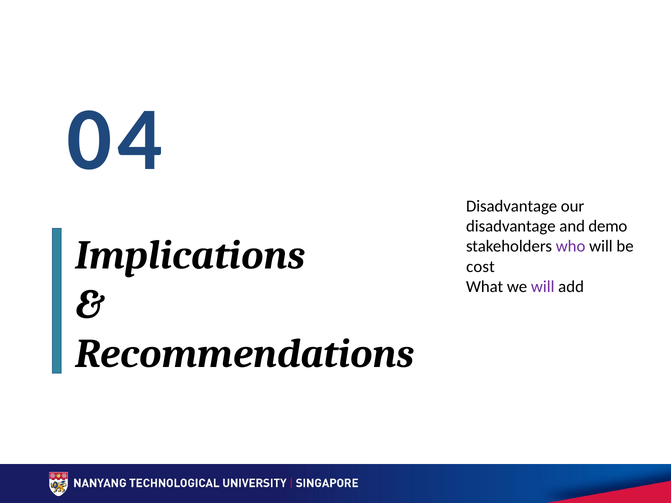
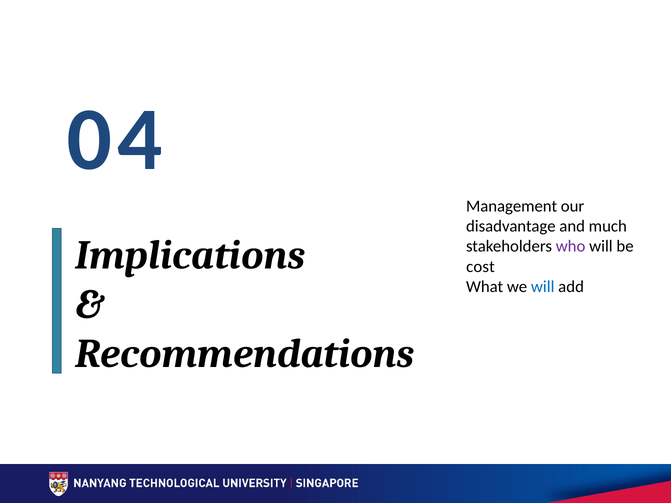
Disadvantage at (512, 206): Disadvantage -> Management
demo: demo -> much
will at (543, 287) colour: purple -> blue
